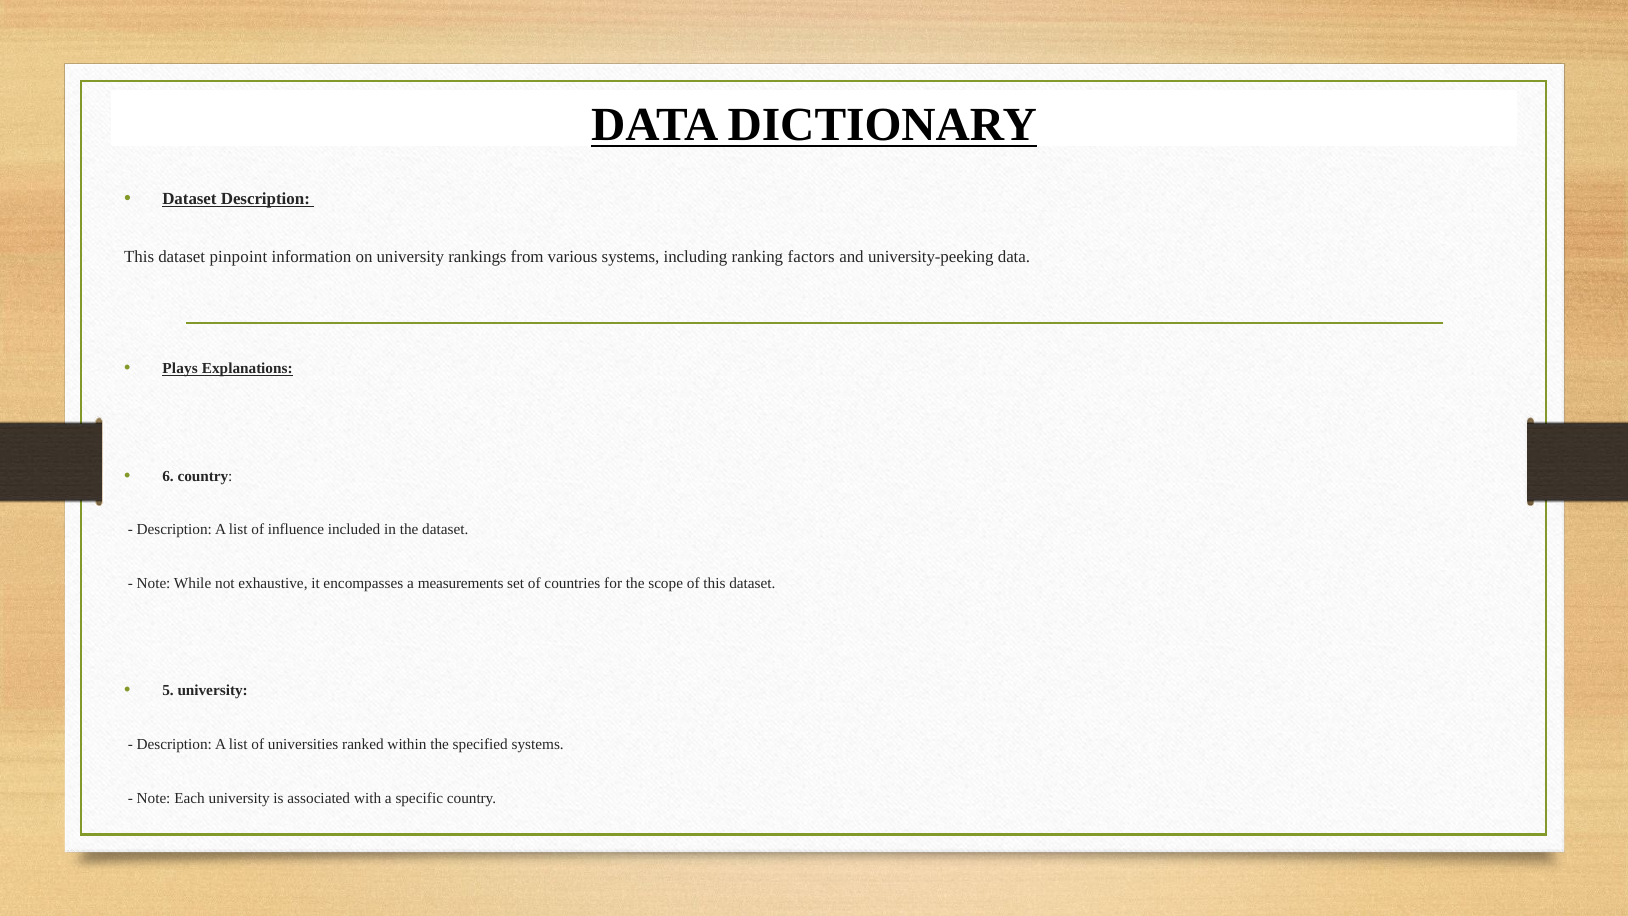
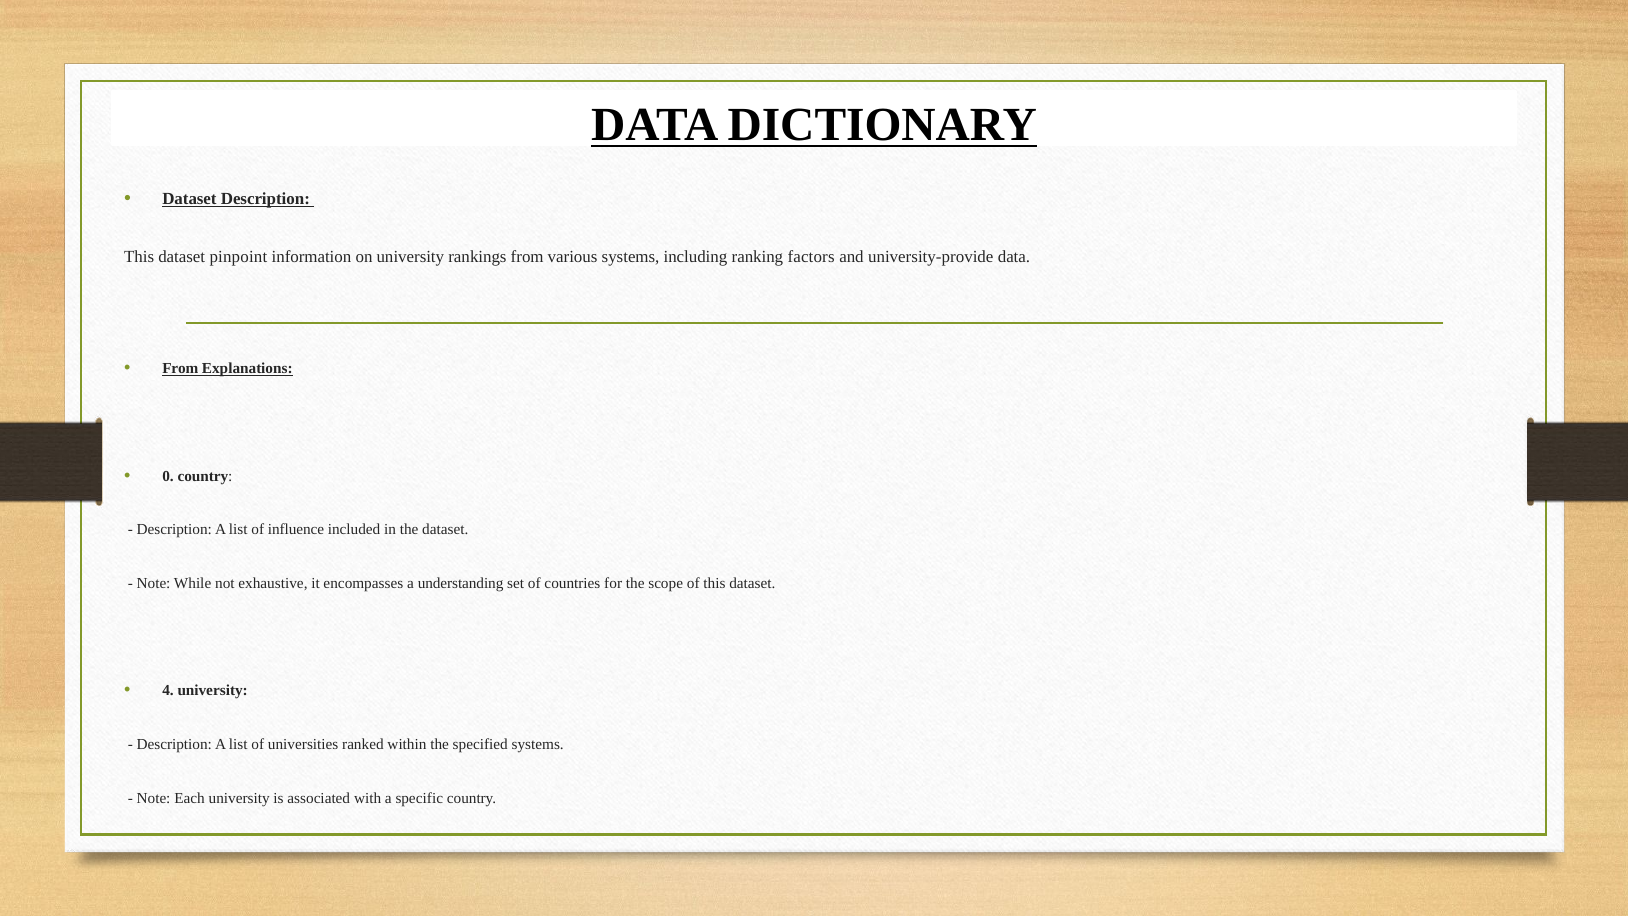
university-peeking: university-peeking -> university-provide
Plays at (180, 369): Plays -> From
6: 6 -> 0
measurements: measurements -> understanding
5: 5 -> 4
